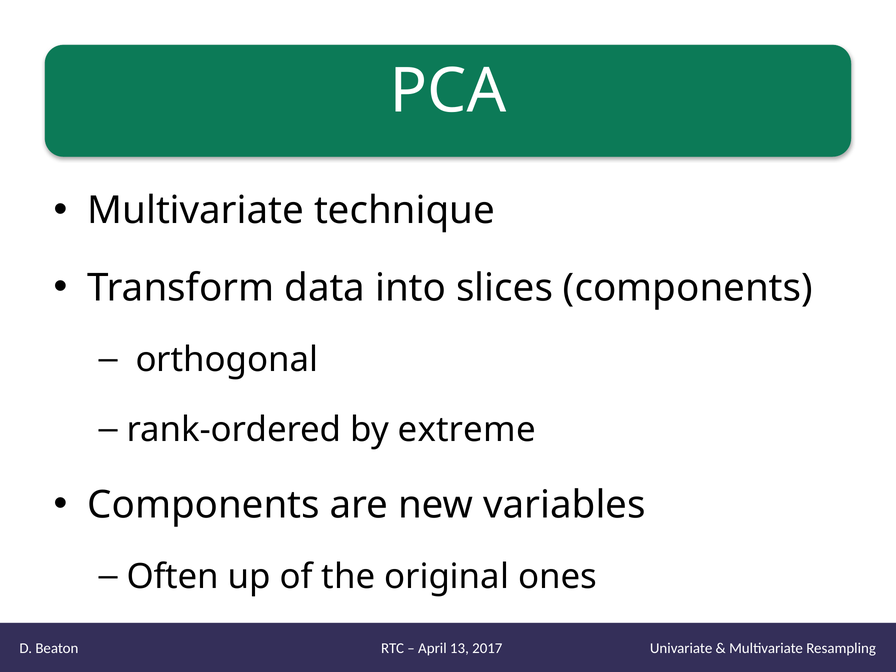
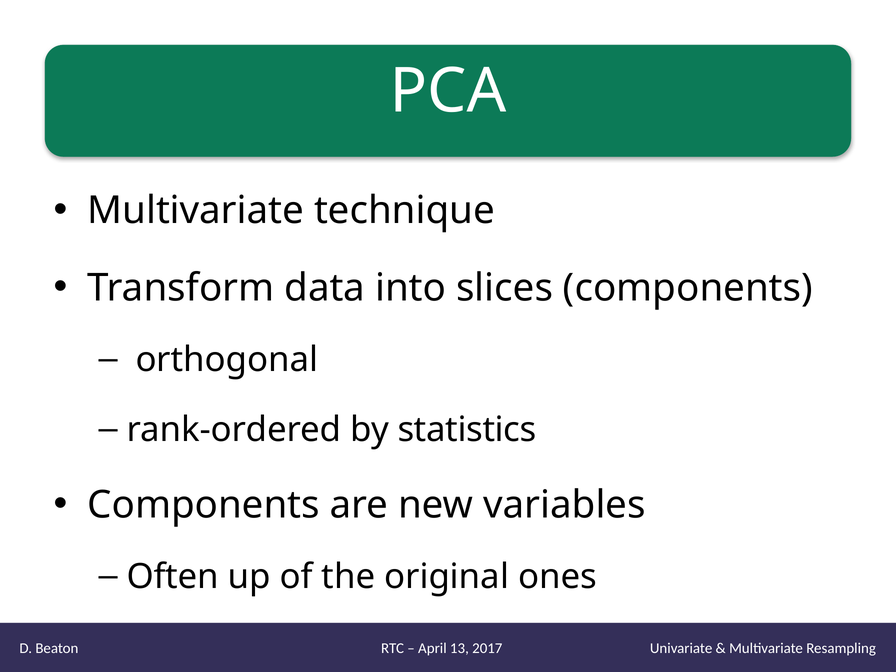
extreme: extreme -> statistics
